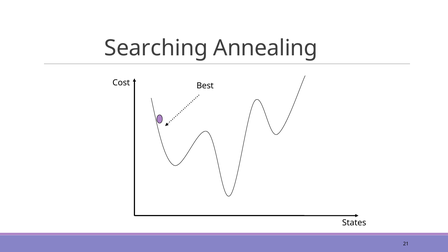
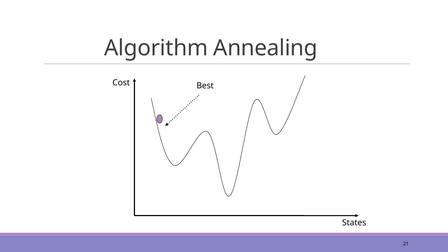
Searching: Searching -> Algorithm
